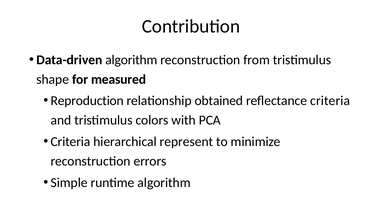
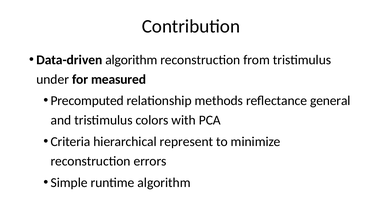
shape: shape -> under
Reproduction: Reproduction -> Precomputed
obtained: obtained -> methods
reflectance criteria: criteria -> general
